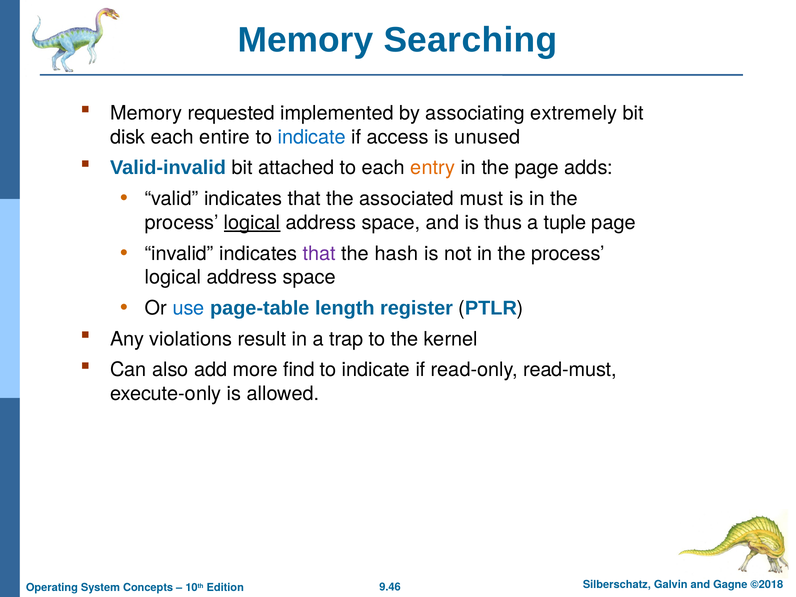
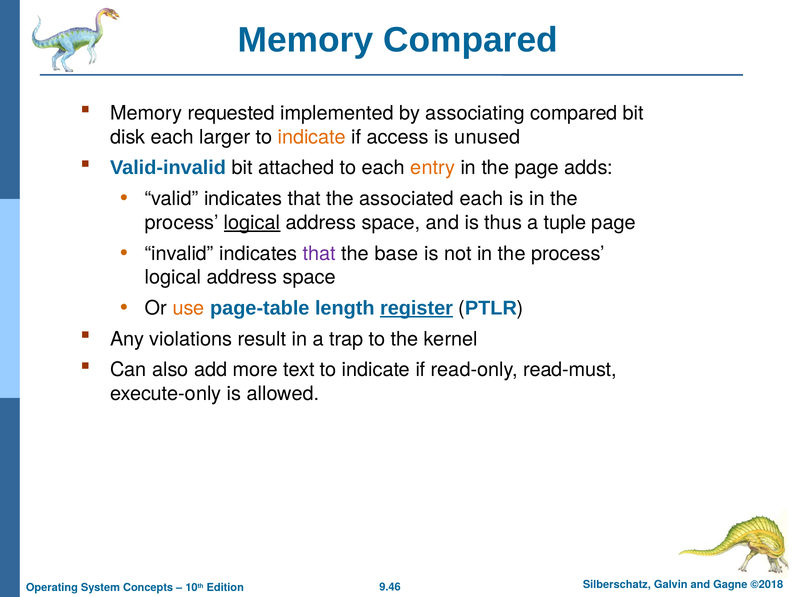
Memory Searching: Searching -> Compared
associating extremely: extremely -> compared
entire: entire -> larger
indicate at (312, 137) colour: blue -> orange
associated must: must -> each
hash: hash -> base
use colour: blue -> orange
register underline: none -> present
find: find -> text
